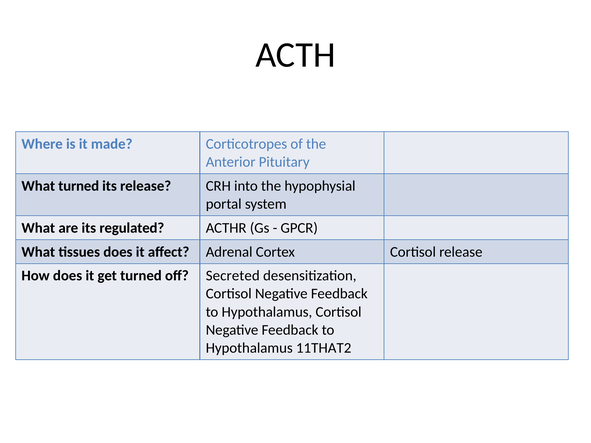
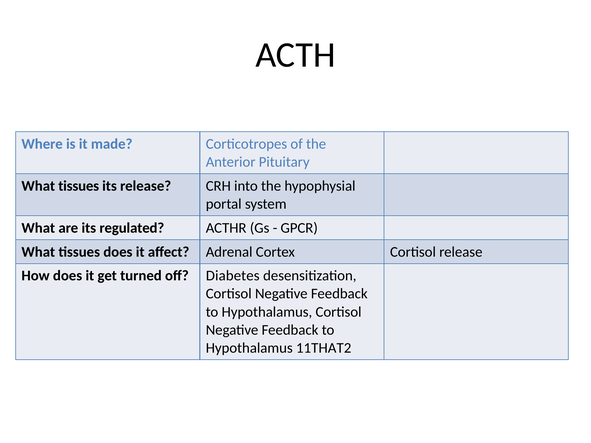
turned at (79, 186): turned -> tissues
Secreted: Secreted -> Diabetes
